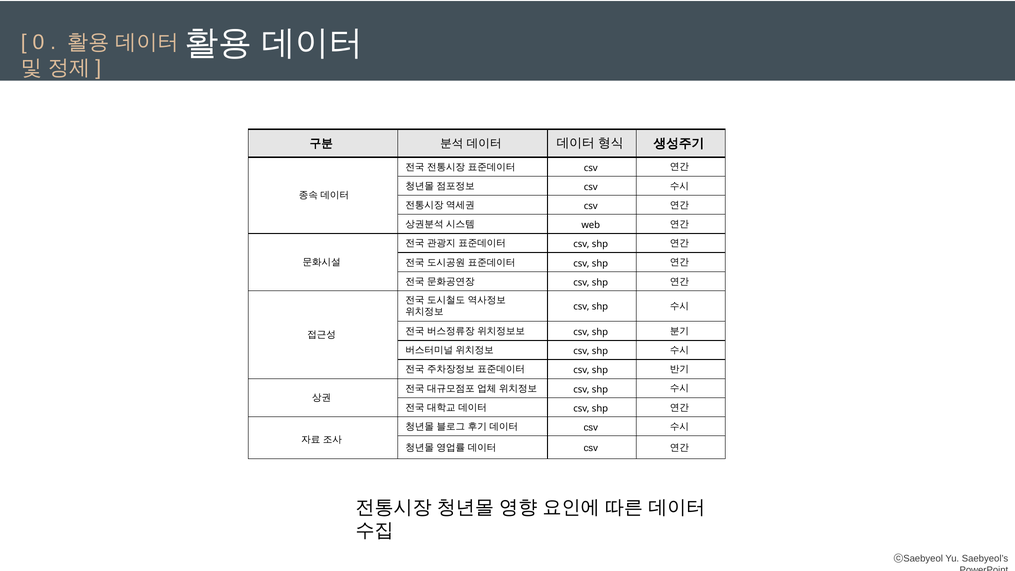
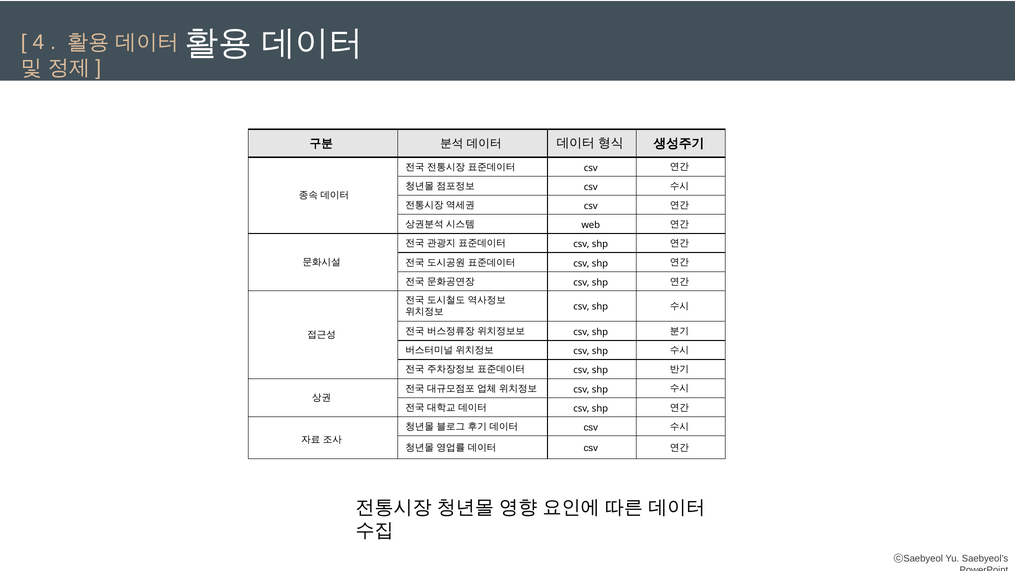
0: 0 -> 4
